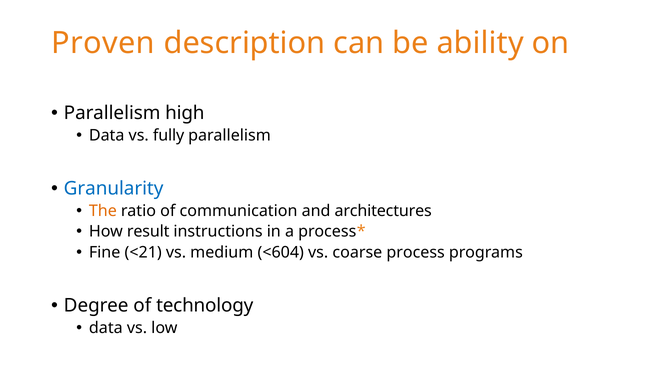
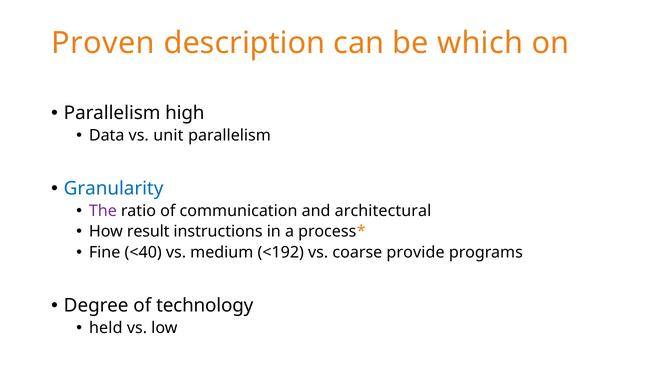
ability: ability -> which
fully: fully -> unit
The colour: orange -> purple
architectures: architectures -> architectural
<21: <21 -> <40
<604: <604 -> <192
process: process -> provide
data at (106, 328): data -> held
